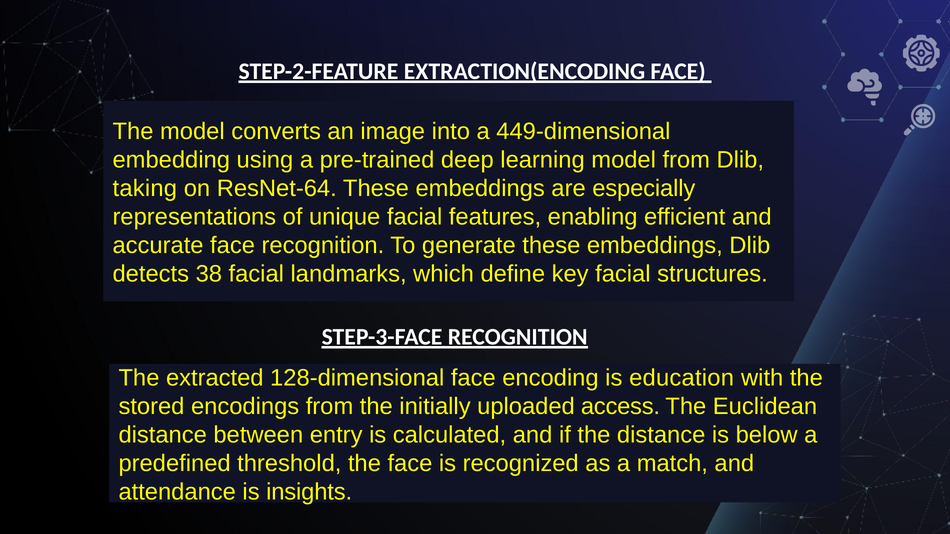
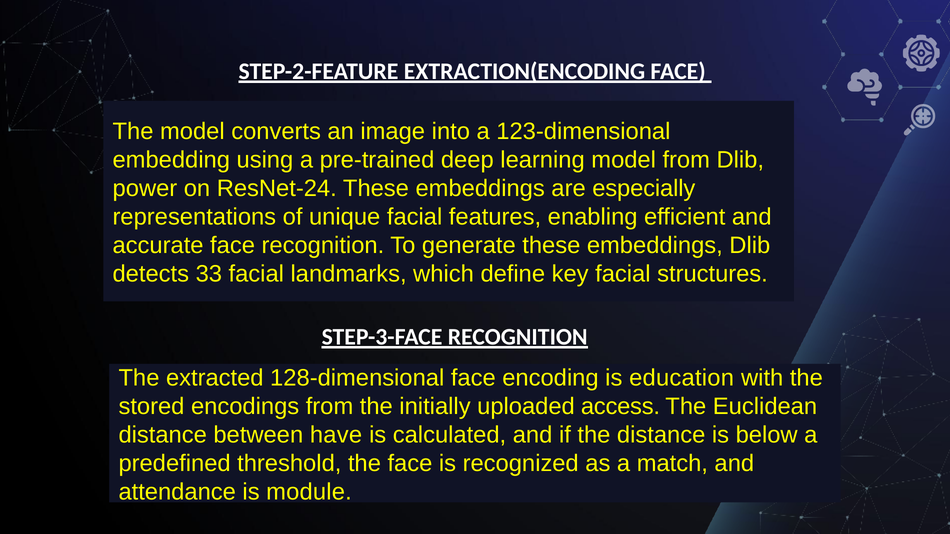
449-dimensional: 449-dimensional -> 123-dimensional
taking: taking -> power
ResNet-64: ResNet-64 -> ResNet-24
38: 38 -> 33
entry: entry -> have
insights: insights -> module
